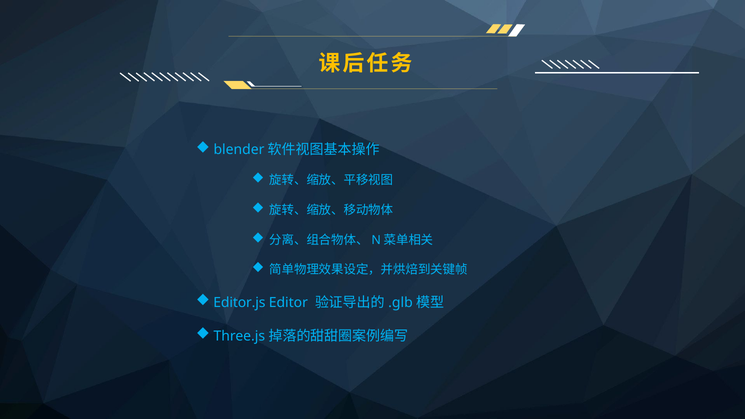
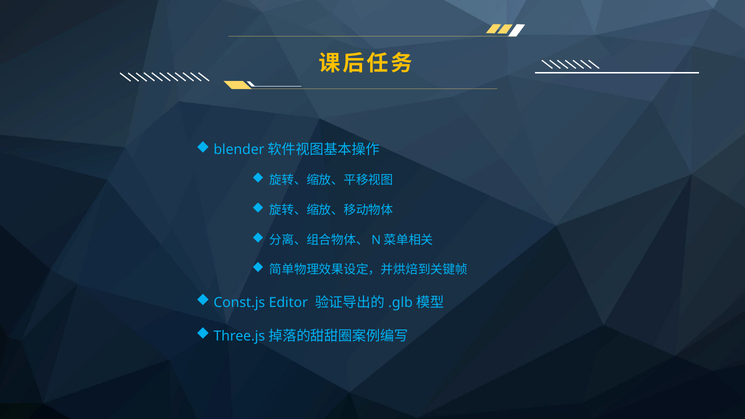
Editor.js: Editor.js -> Const.js
